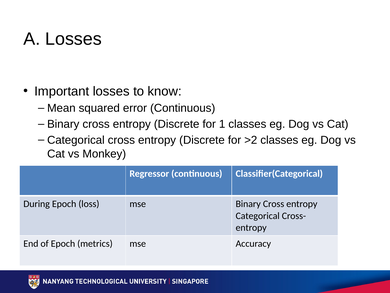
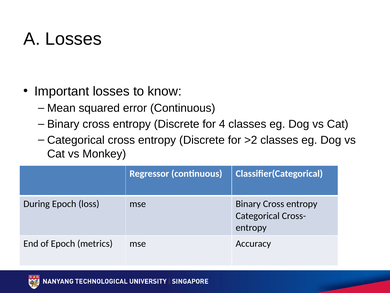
1: 1 -> 4
